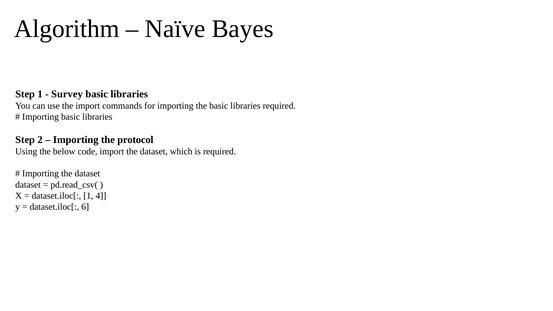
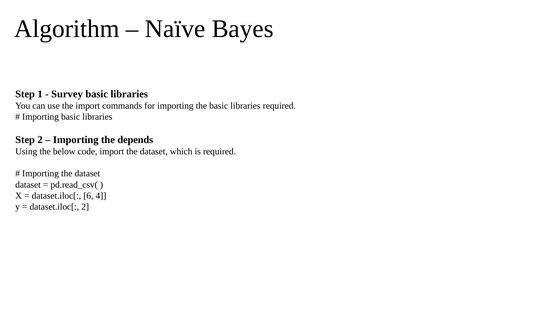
protocol: protocol -> depends
dataset.iloc[ 1: 1 -> 6
dataset.iloc[ 6: 6 -> 2
